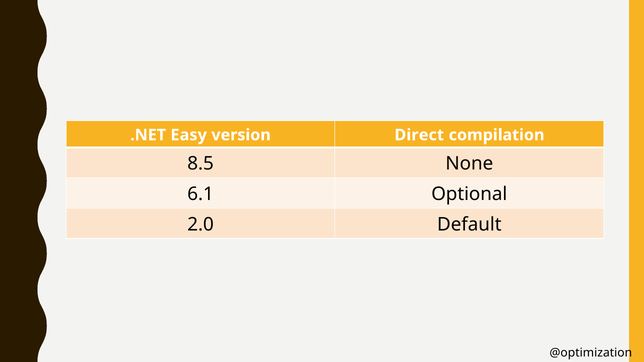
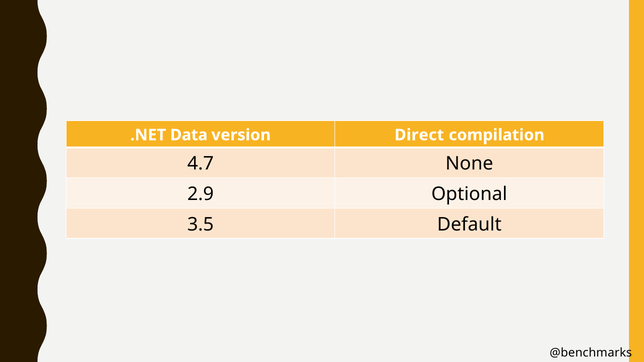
Easy: Easy -> Data
8.5: 8.5 -> 4.7
6.1: 6.1 -> 2.9
2.0: 2.0 -> 3.5
@optimization: @optimization -> @benchmarks
